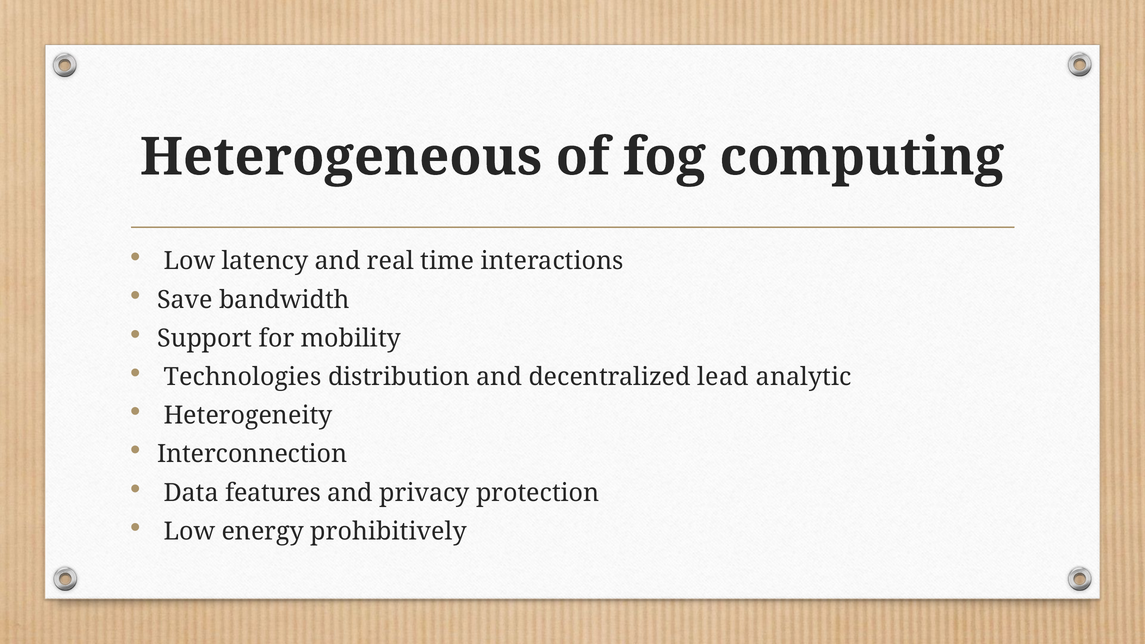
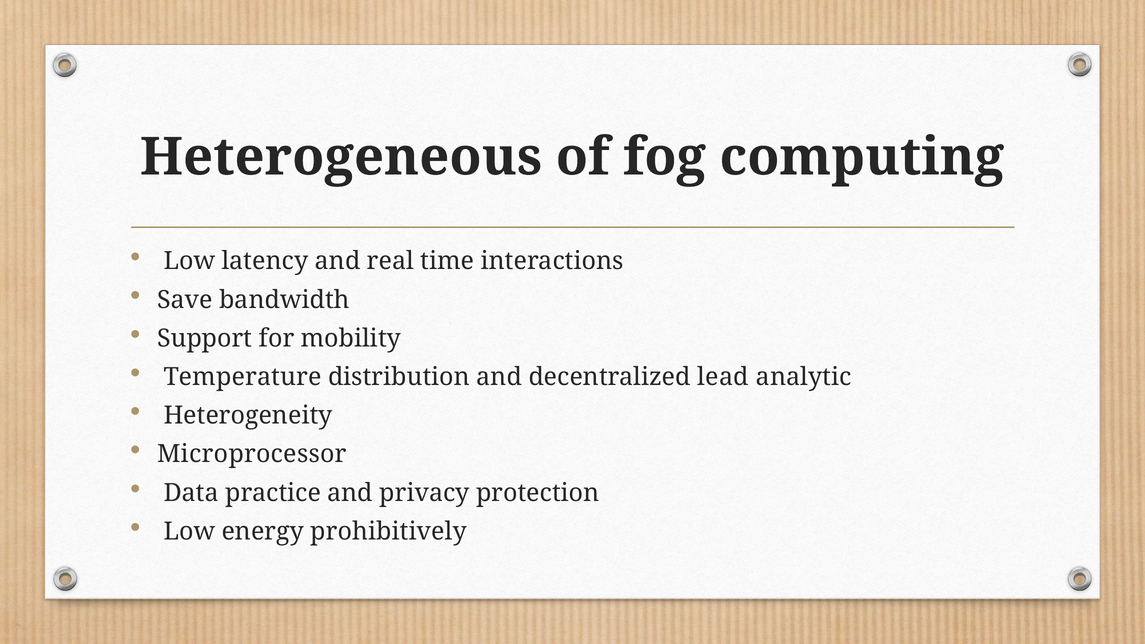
Technologies: Technologies -> Temperature
Interconnection: Interconnection -> Microprocessor
features: features -> practice
